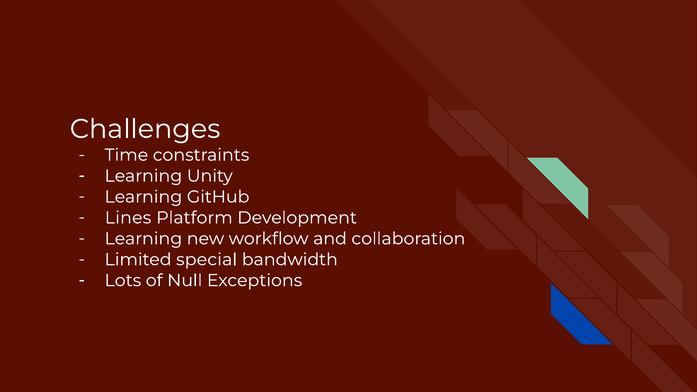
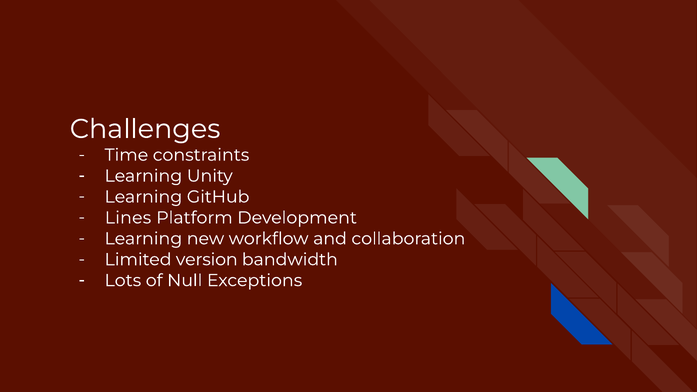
special: special -> version
